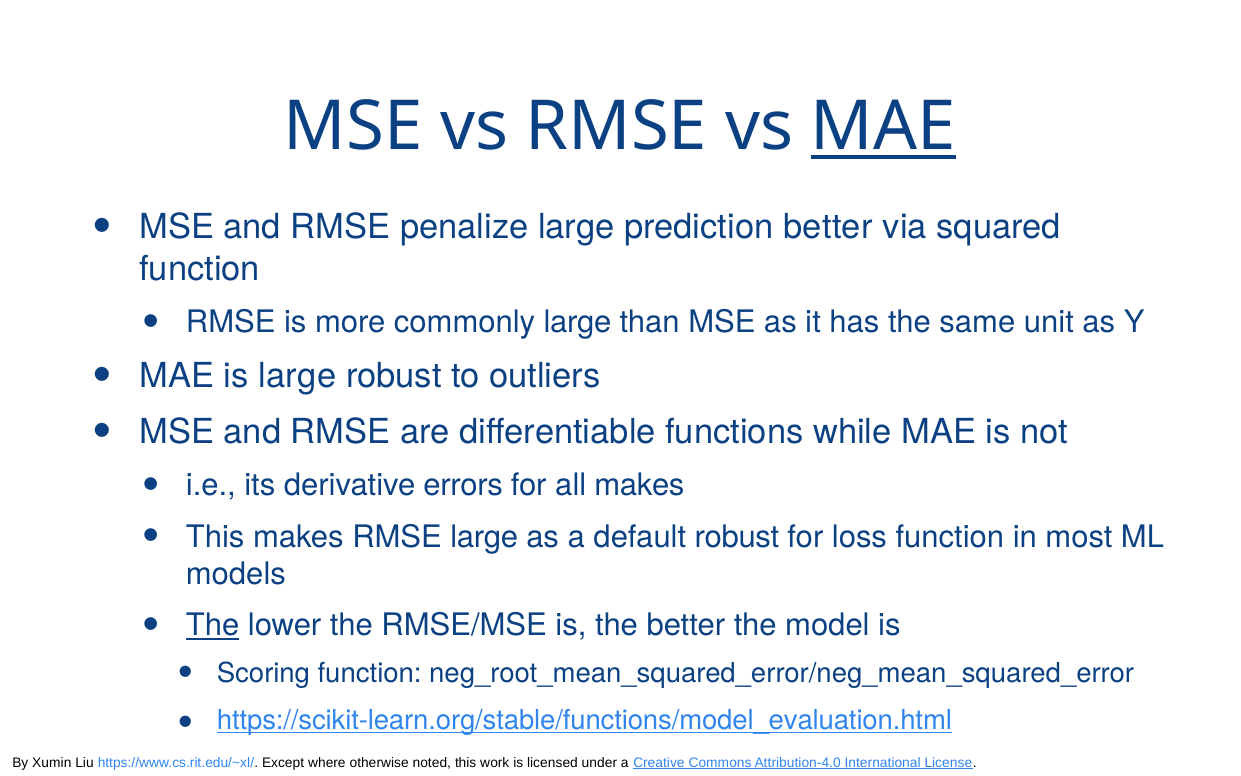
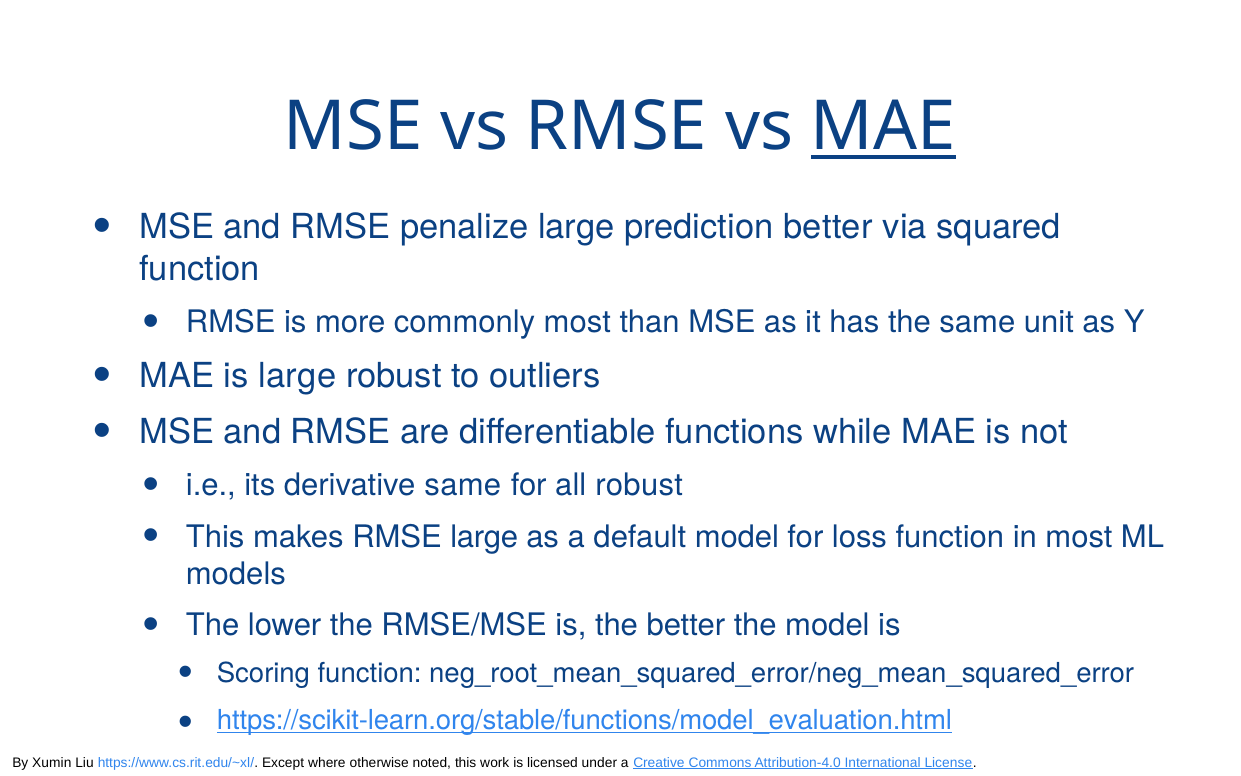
commonly large: large -> most
derivative errors: errors -> same
all makes: makes -> robust
default robust: robust -> model
The at (213, 625) underline: present -> none
